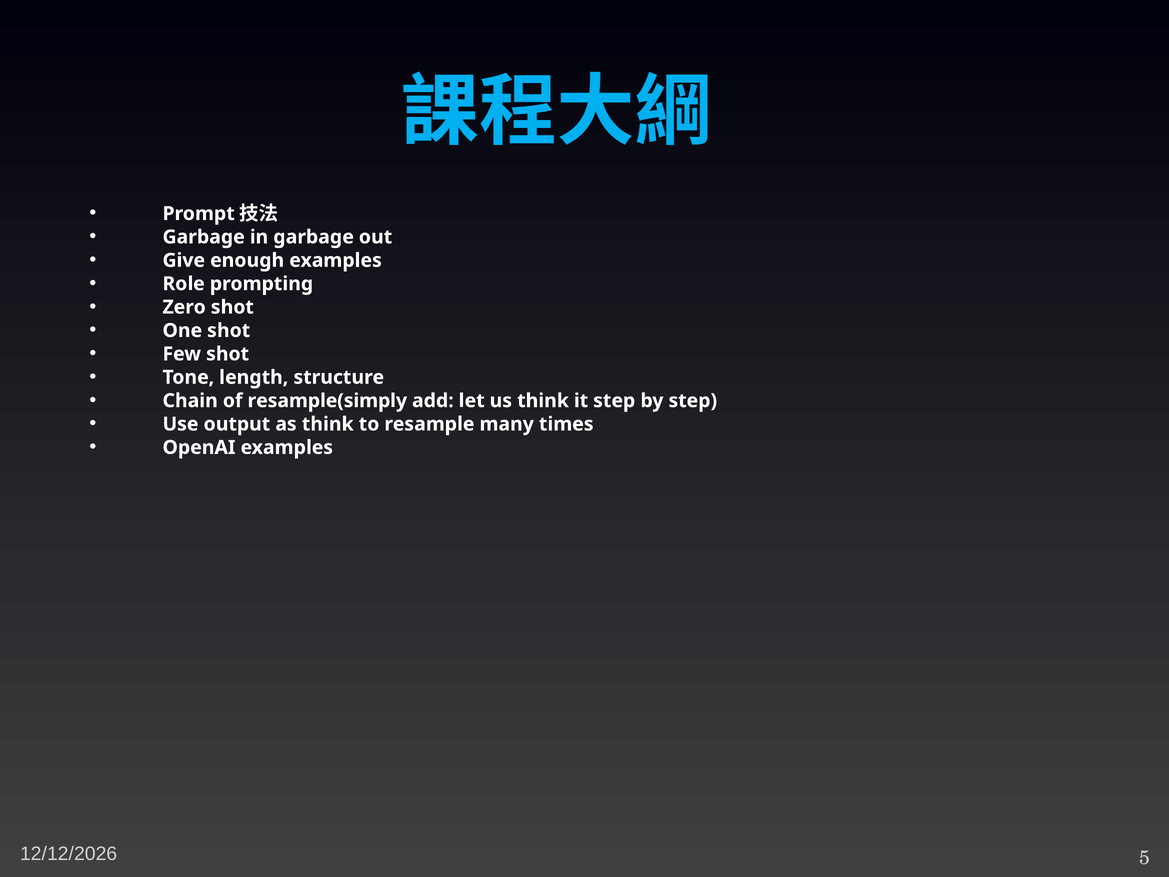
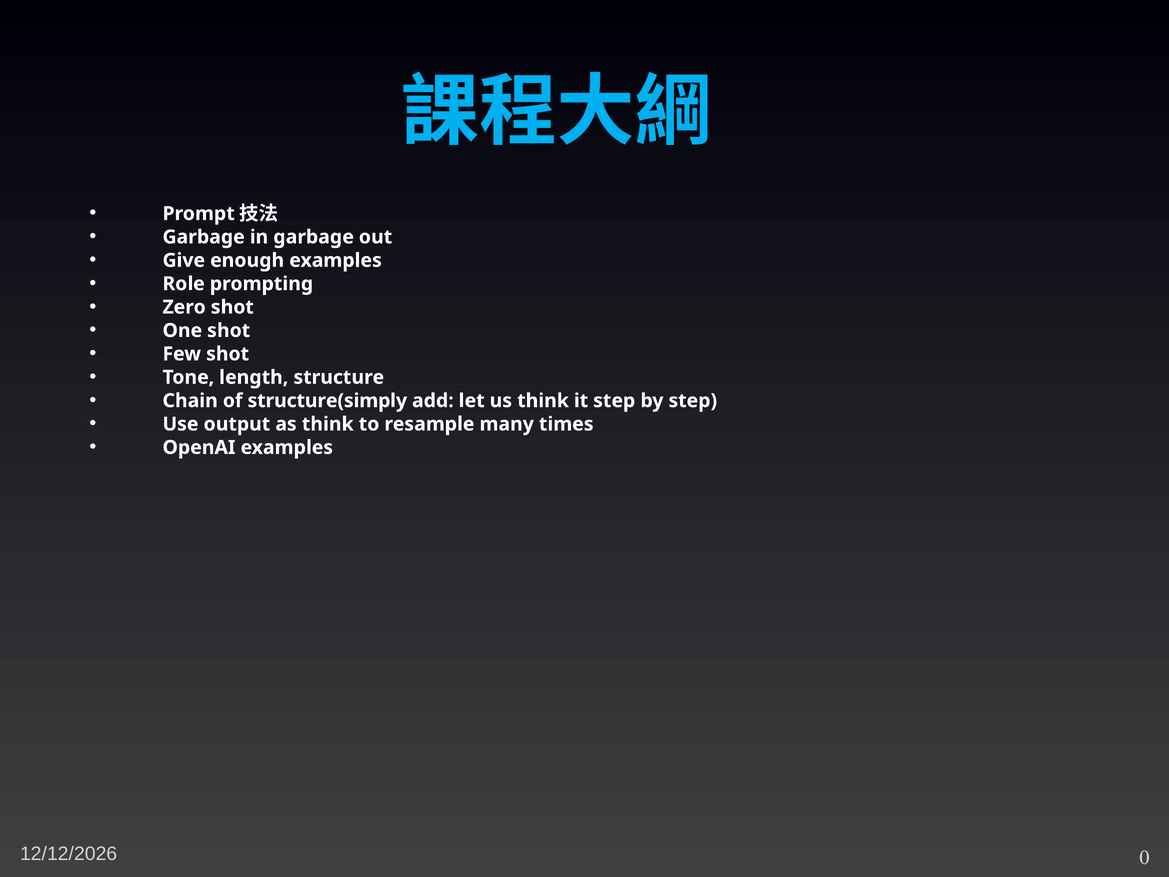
resample(simply: resample(simply -> structure(simply
5: 5 -> 0
